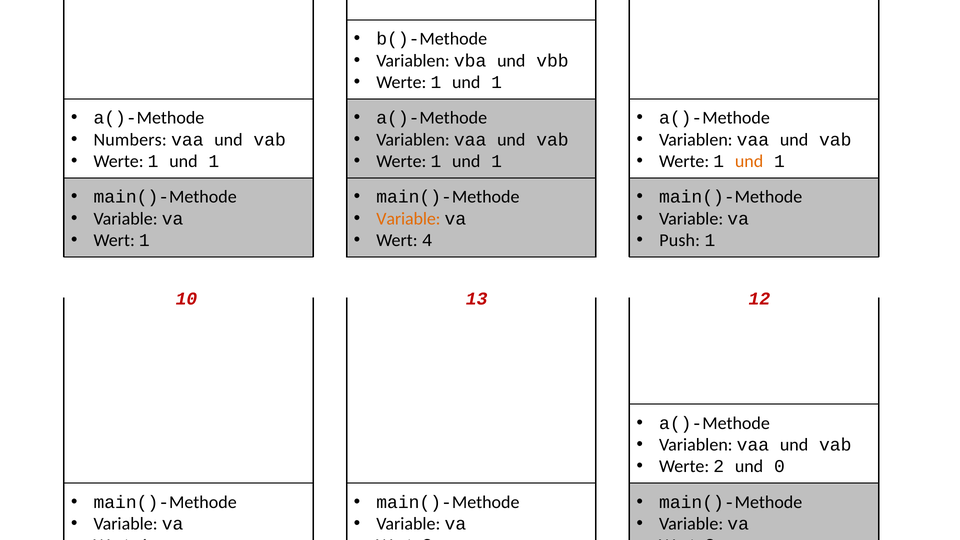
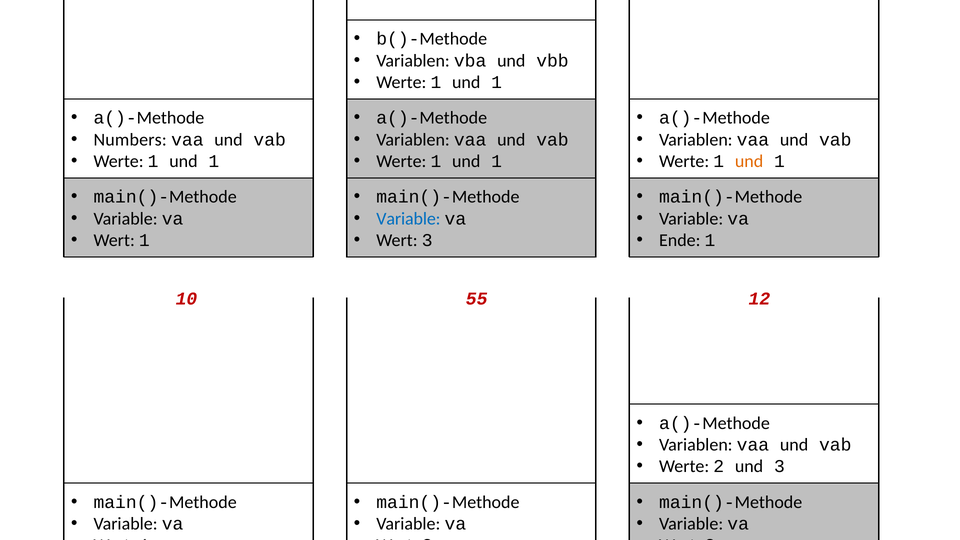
Variable at (408, 219) colour: orange -> blue
Wert 4: 4 -> 3
Push: Push -> Ende
13: 13 -> 55
und 0: 0 -> 3
